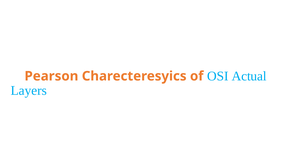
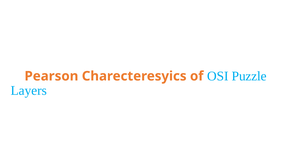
Actual: Actual -> Puzzle
